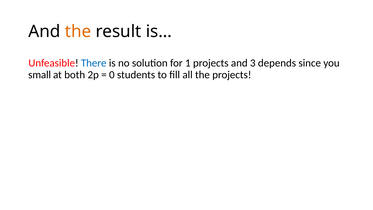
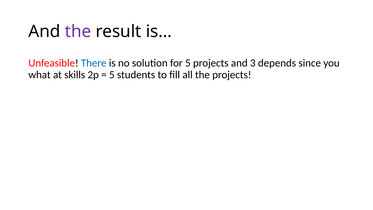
the at (78, 31) colour: orange -> purple
for 1: 1 -> 5
small: small -> what
both: both -> skills
0 at (112, 75): 0 -> 5
